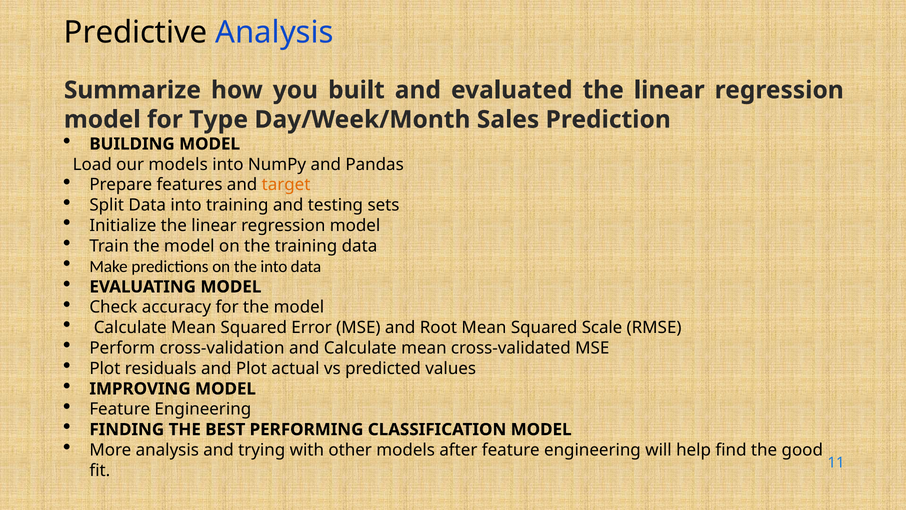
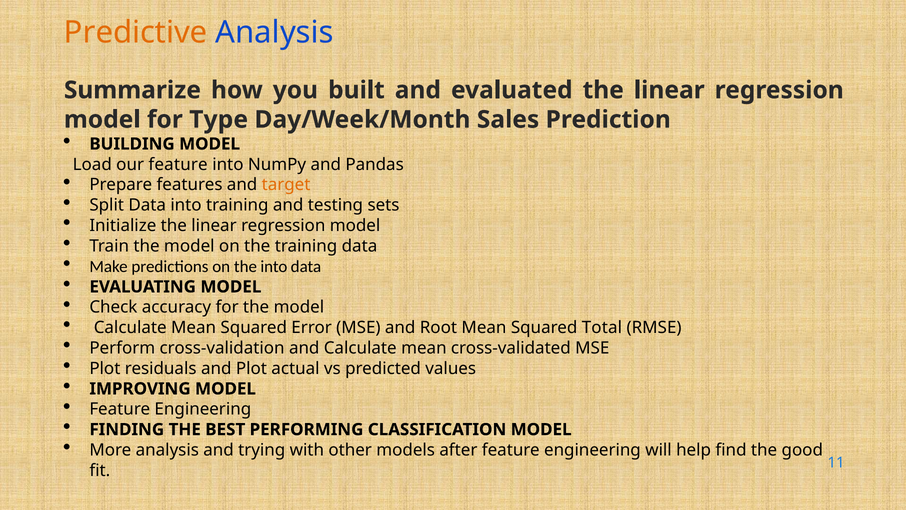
Predictive colour: black -> orange
our models: models -> feature
Scale: Scale -> Total
